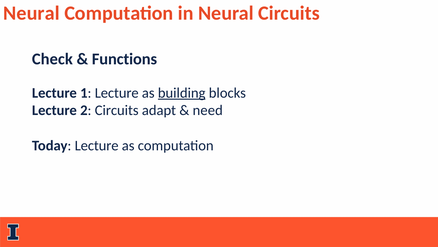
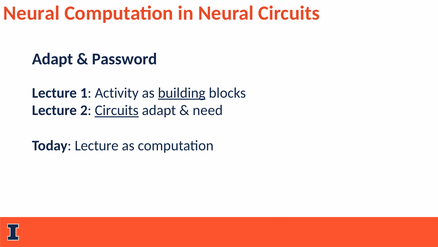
Check at (52, 59): Check -> Adapt
Functions: Functions -> Password
1 Lecture: Lecture -> Activity
Circuits at (117, 110) underline: none -> present
